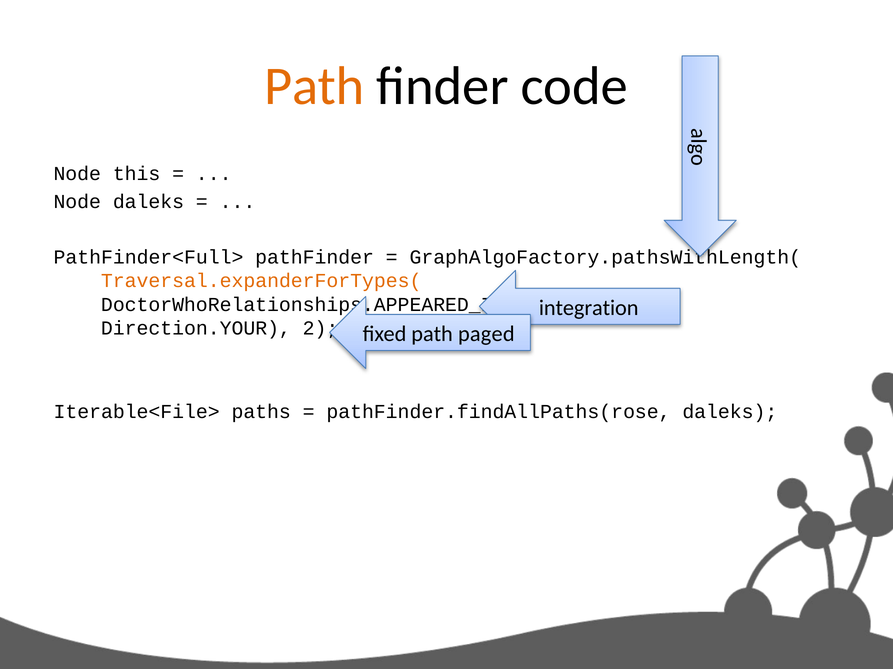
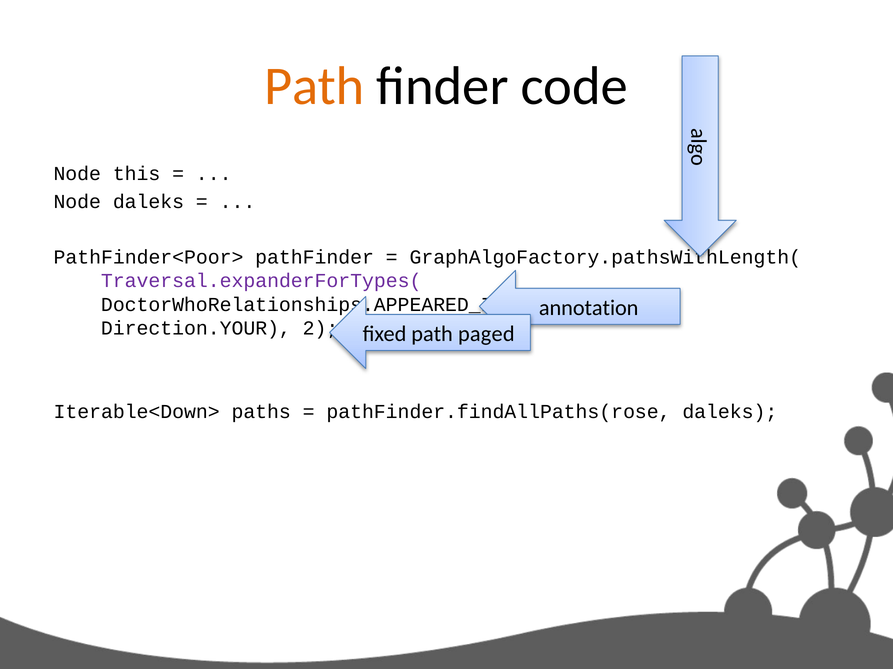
PathFinder<Full>: PathFinder<Full> -> PathFinder<Poor>
Traversal.expanderForTypes( colour: orange -> purple
integration: integration -> annotation
Iterable<File>: Iterable<File> -> Iterable<Down>
